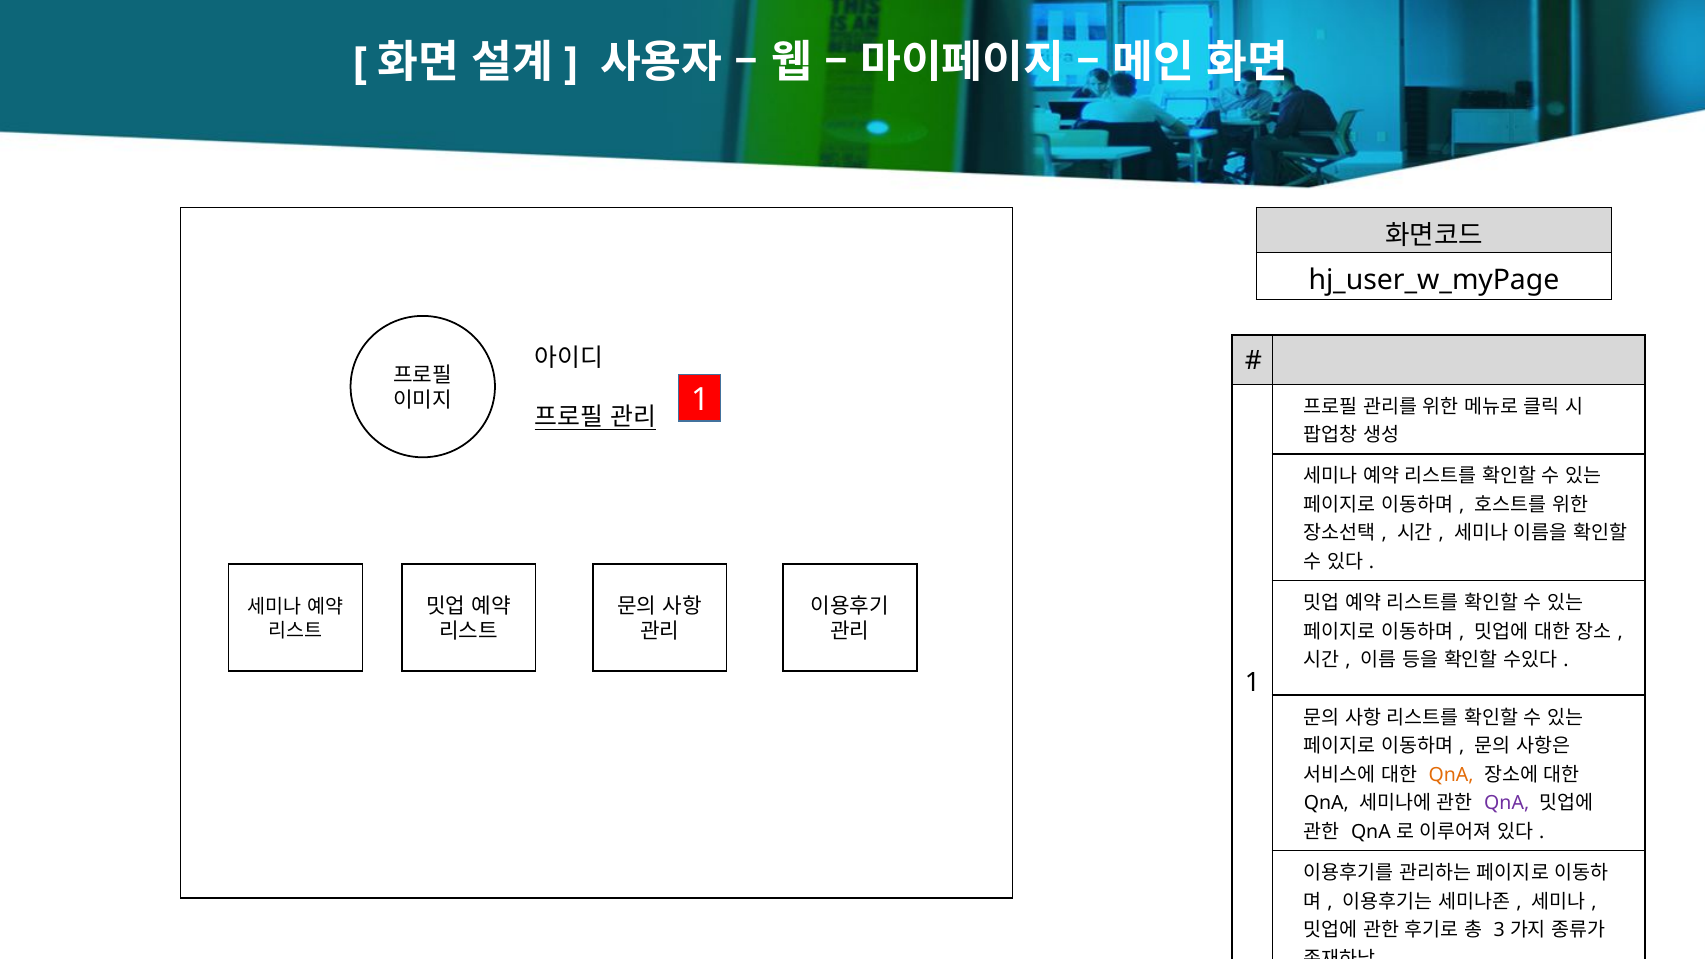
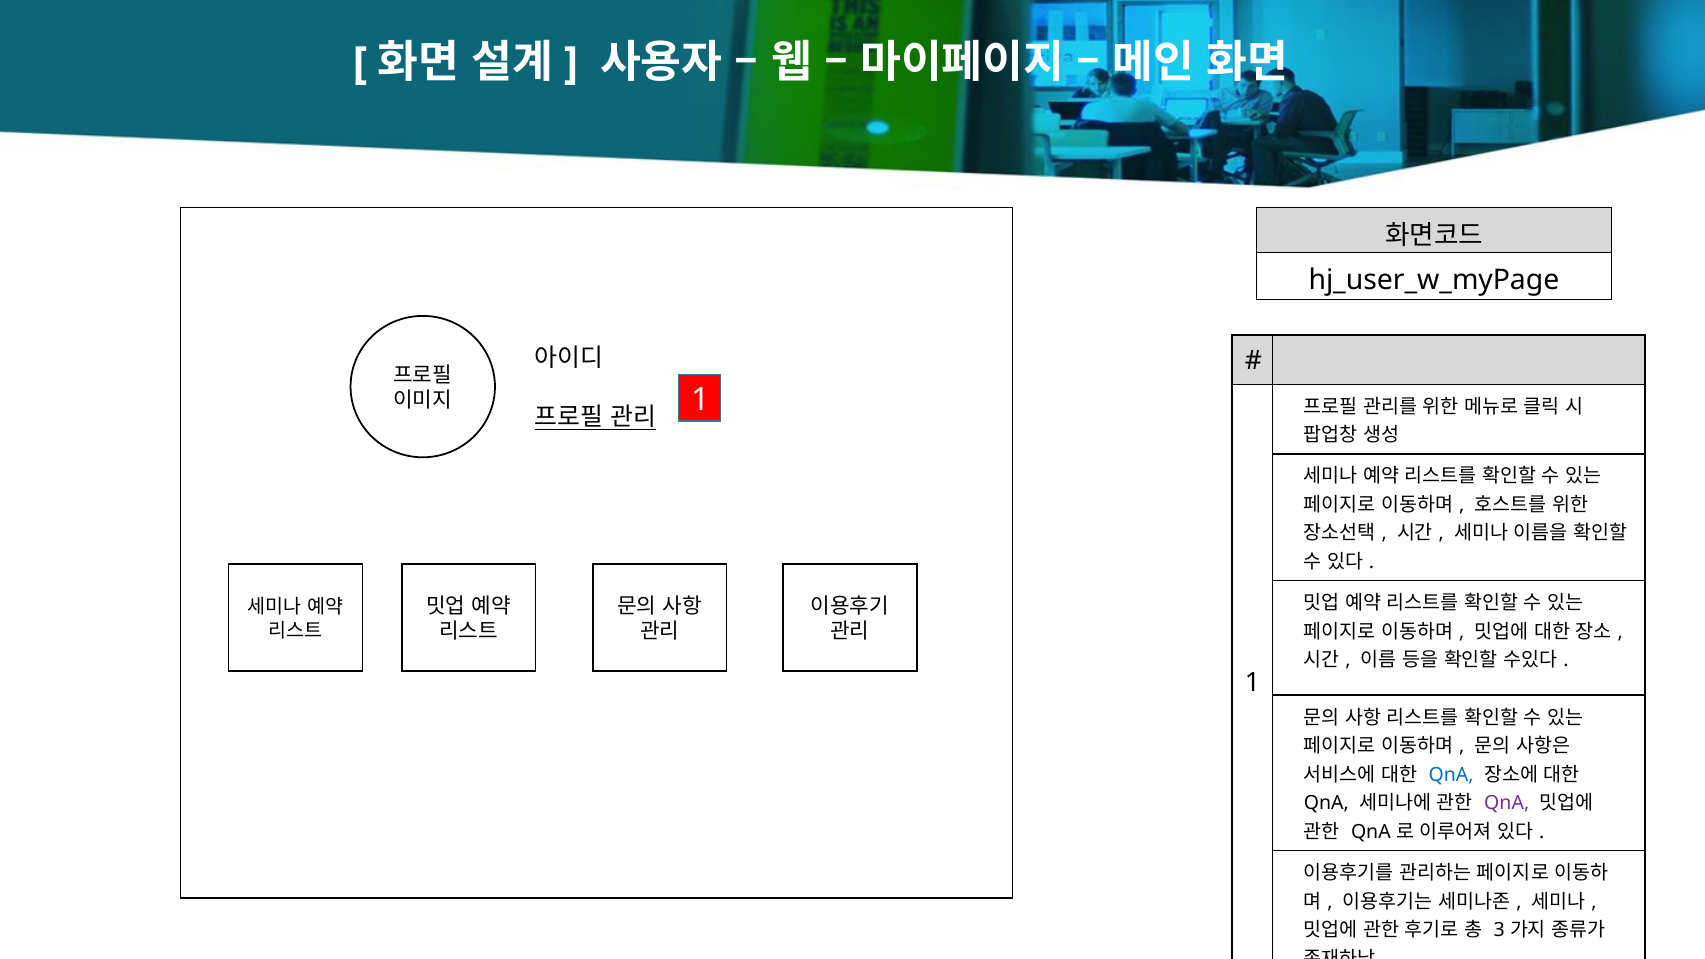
QnA at (1451, 775) colour: orange -> blue
